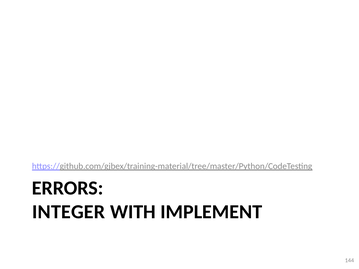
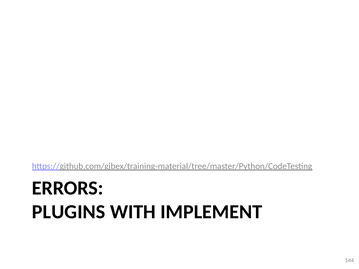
INTEGER: INTEGER -> PLUGINS
